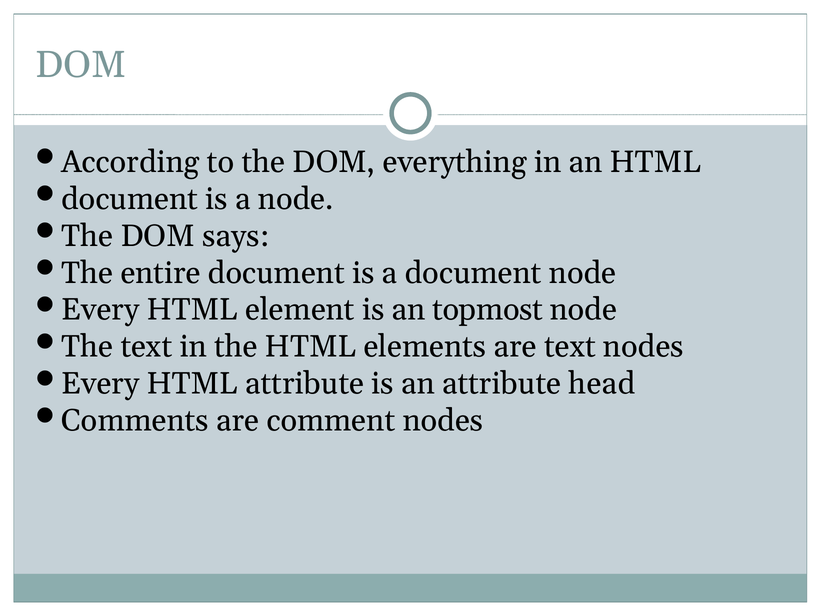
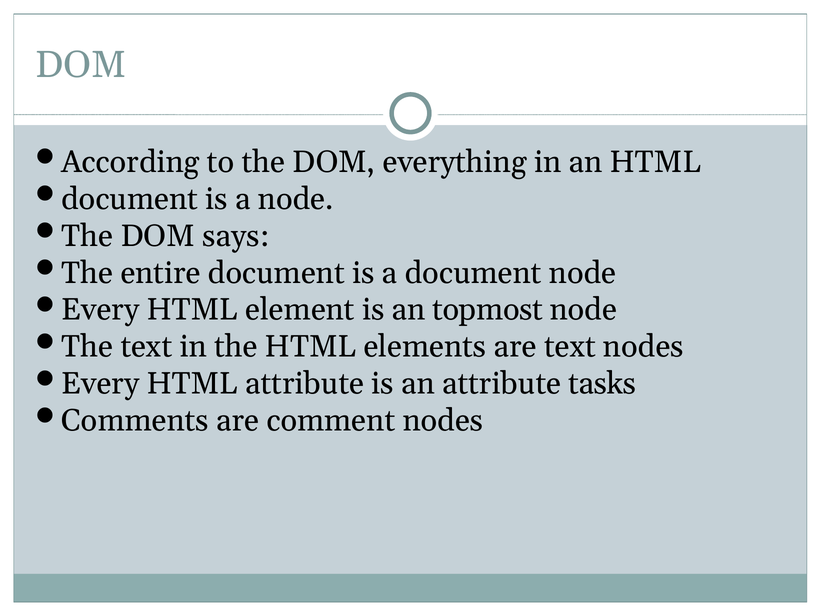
head: head -> tasks
